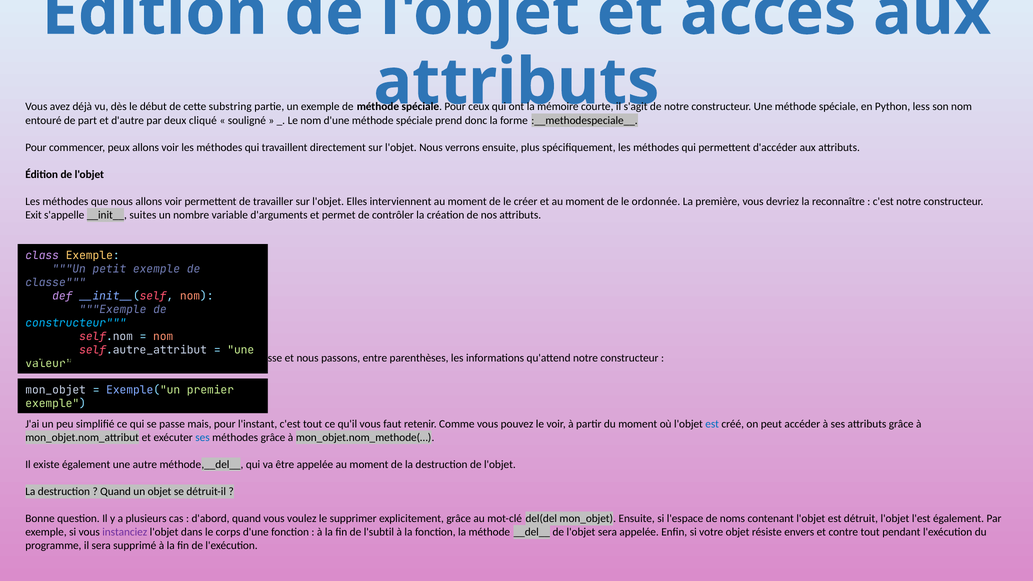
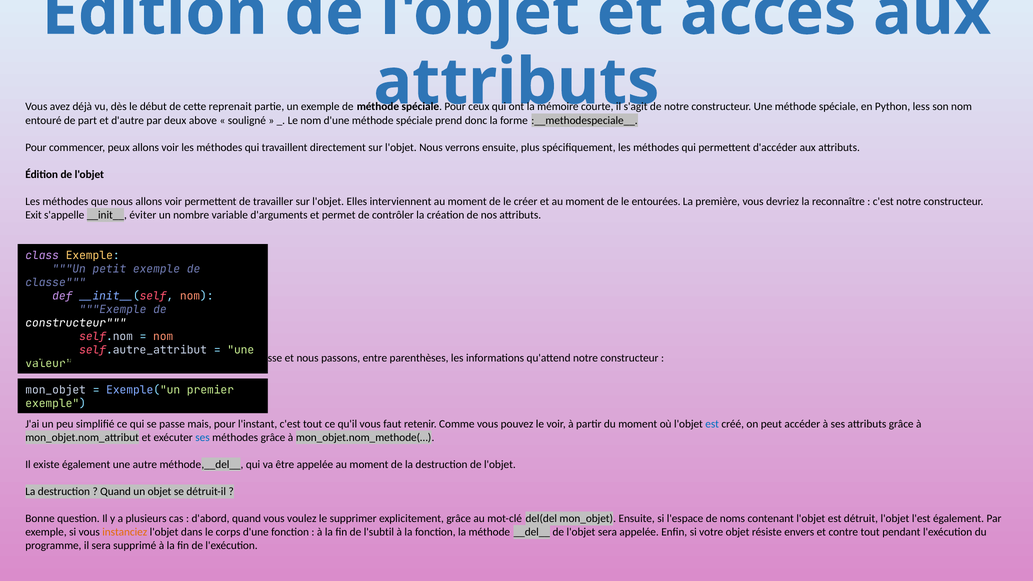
substring: substring -> reprenait
cliqué: cliqué -> above
ordonnée: ordonnée -> entourées
suites: suites -> éviter
constructeur at (76, 323) colour: light blue -> white
instanciez colour: purple -> orange
